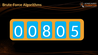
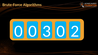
8: 8 -> 3
5: 5 -> 2
